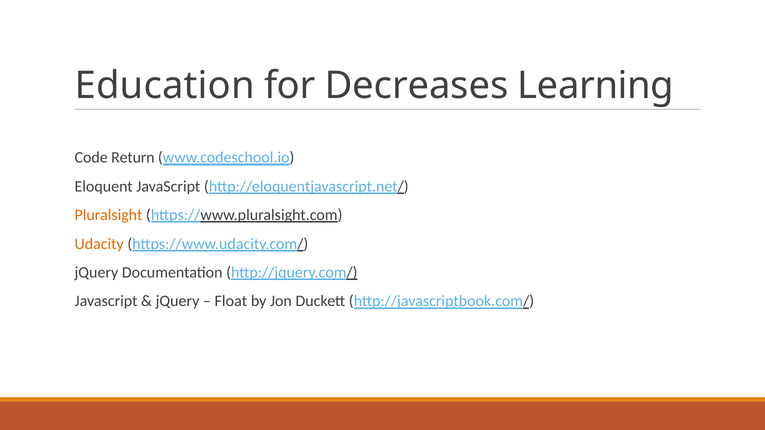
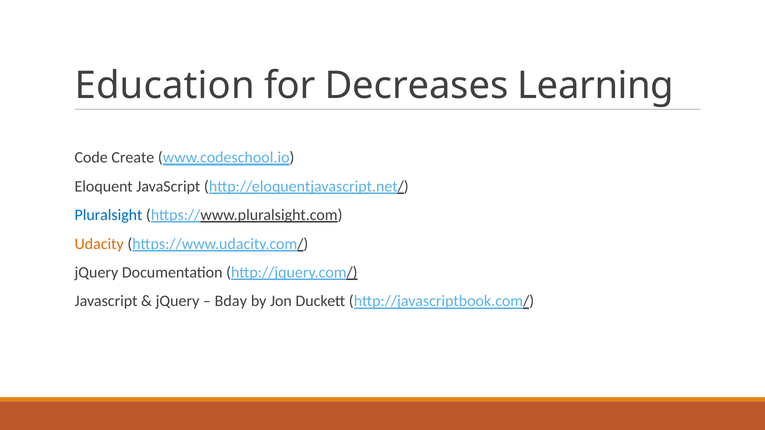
Return: Return -> Create
Pluralsight colour: orange -> blue
Float: Float -> Bday
